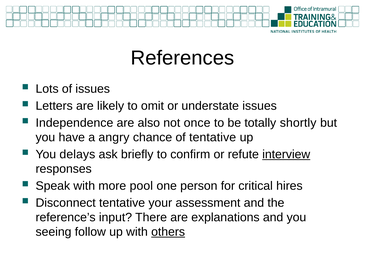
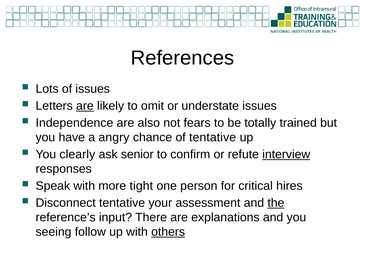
are at (85, 106) underline: none -> present
once: once -> fears
shortly: shortly -> trained
delays: delays -> clearly
briefly: briefly -> senior
pool: pool -> tight
the underline: none -> present
